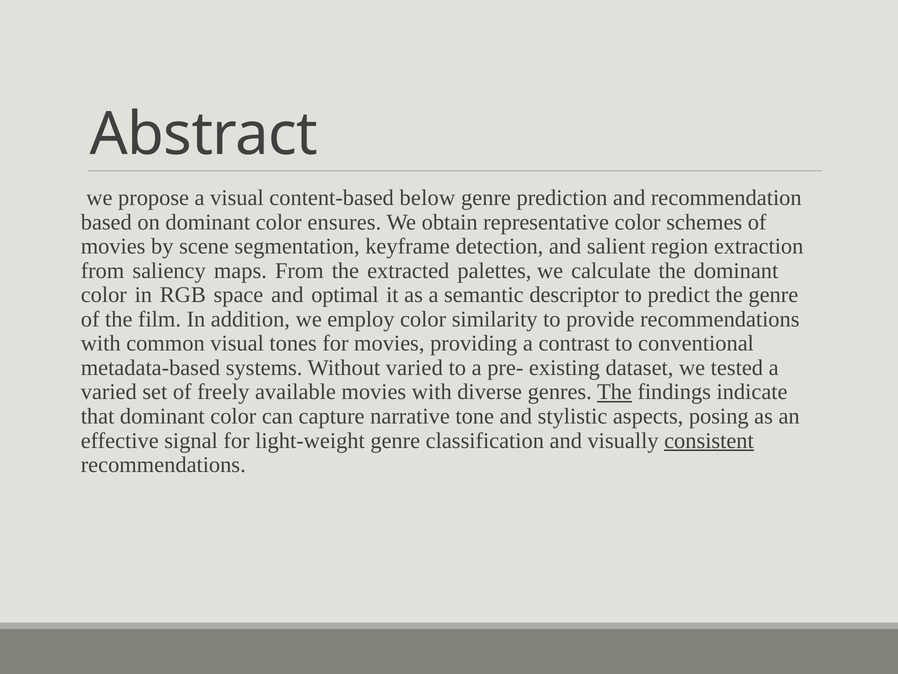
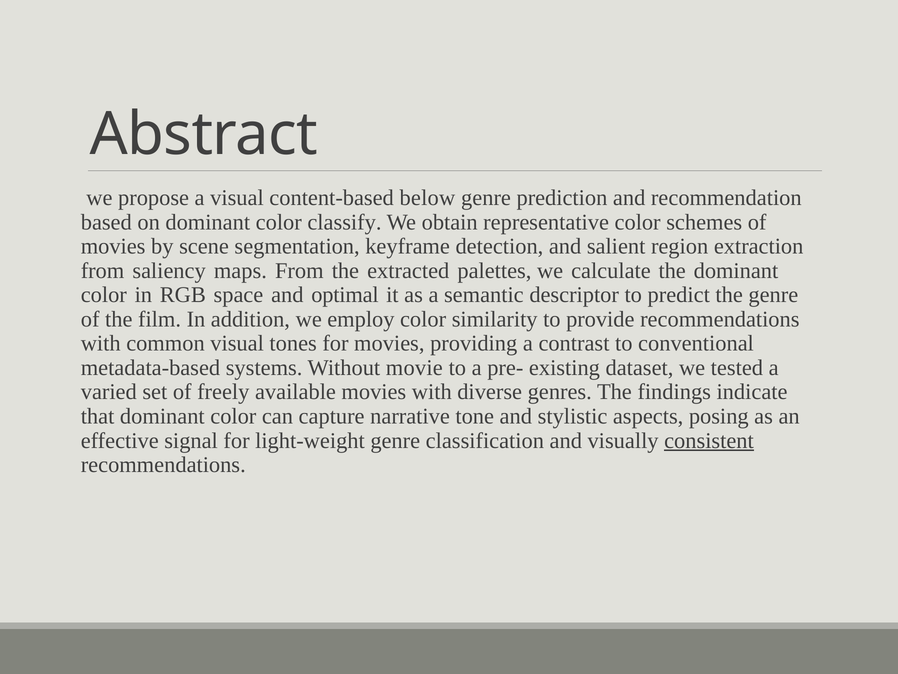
ensures: ensures -> classify
Without varied: varied -> movie
The at (614, 392) underline: present -> none
